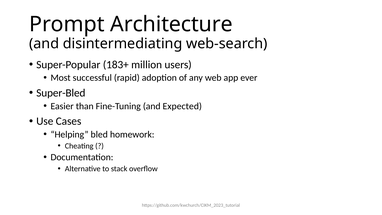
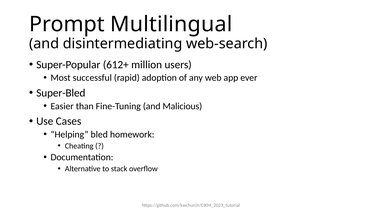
Architecture: Architecture -> Multilingual
183+: 183+ -> 612+
Expected: Expected -> Malicious
